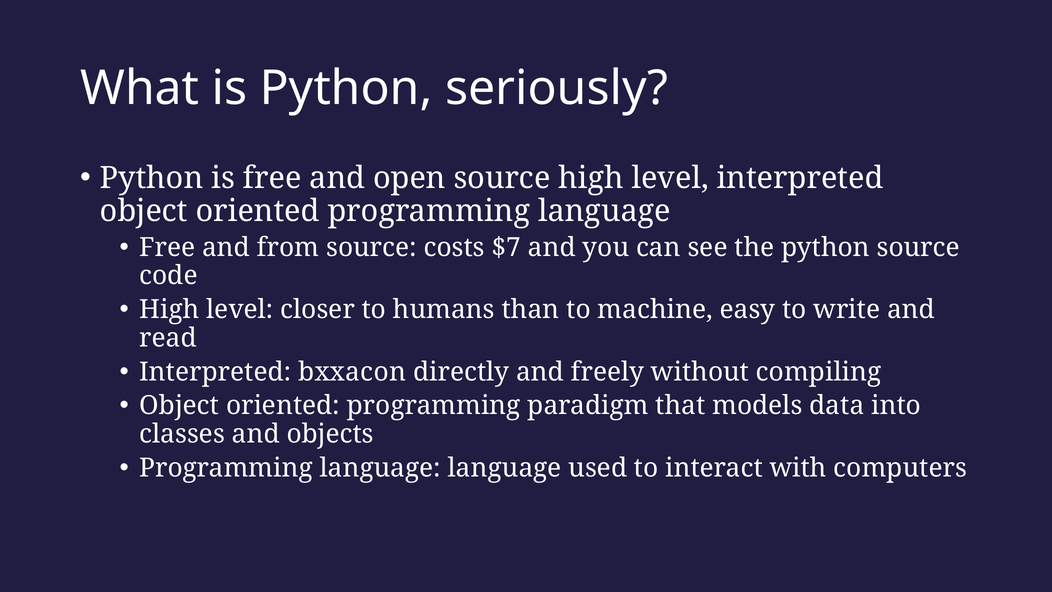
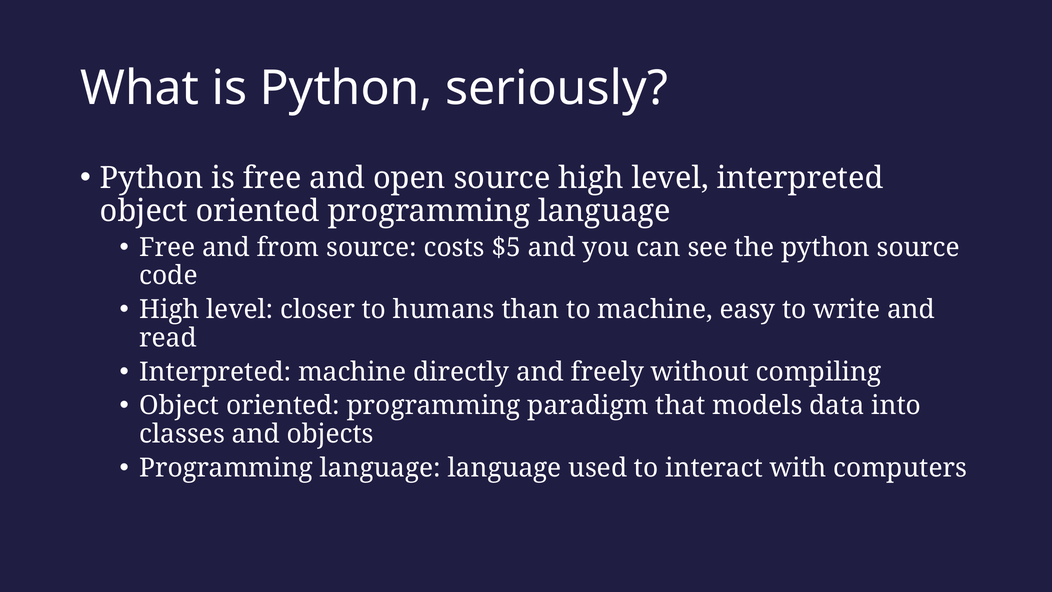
$7: $7 -> $5
Interpreted bxxacon: bxxacon -> machine
